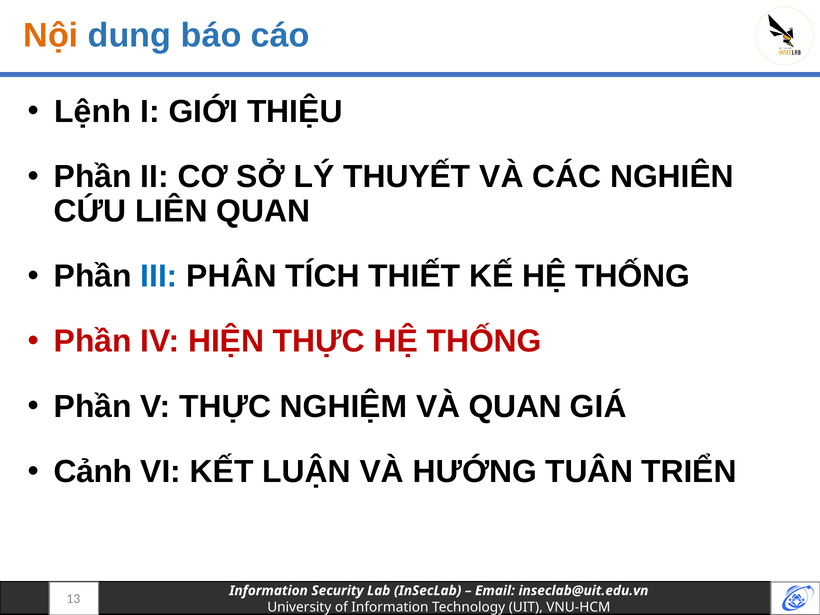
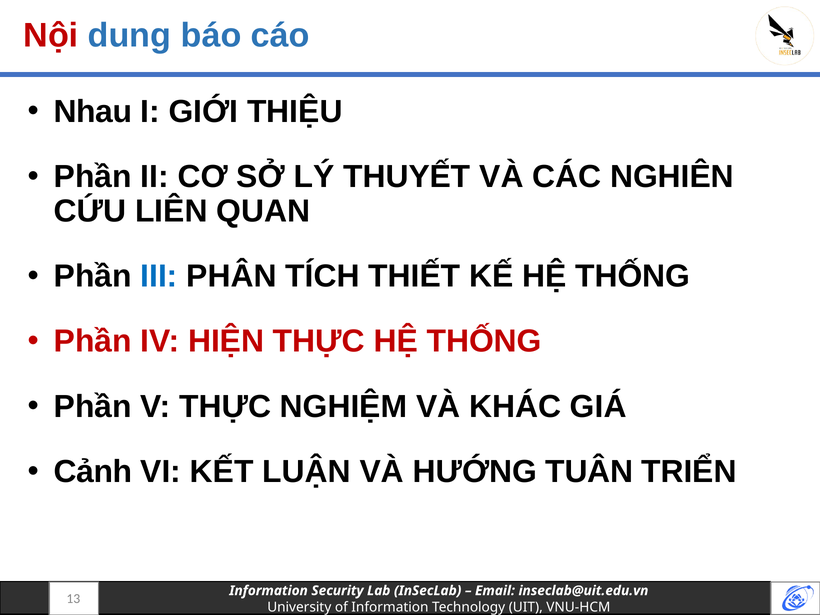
Nội colour: orange -> red
Lệnh: Lệnh -> Nhau
VÀ QUAN: QUAN -> KHÁC
